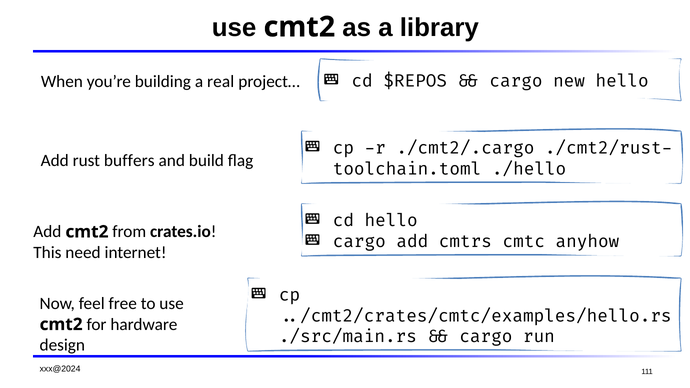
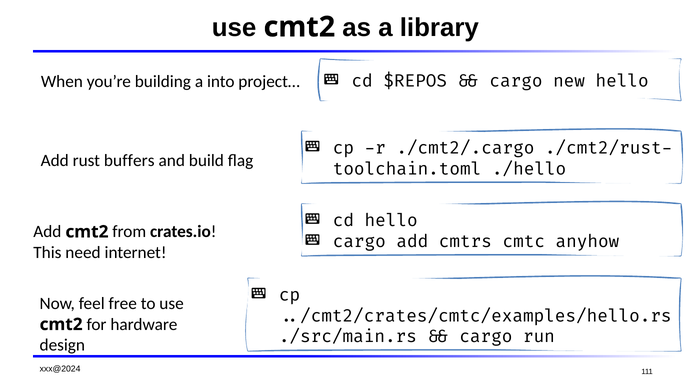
real: real -> into
